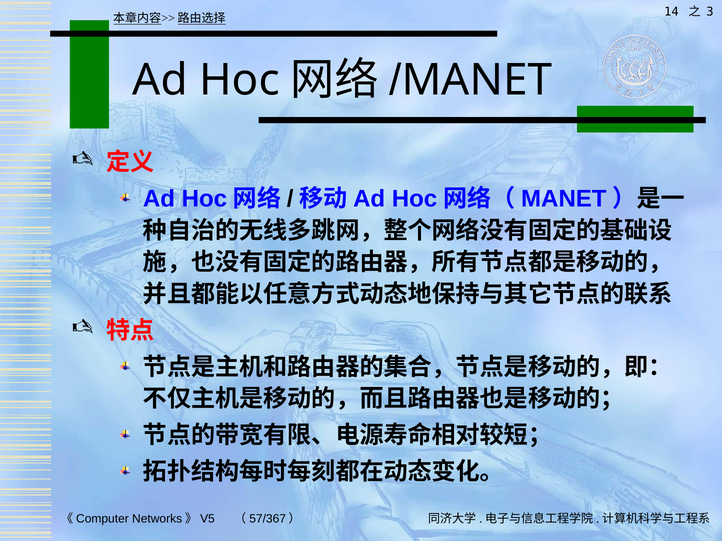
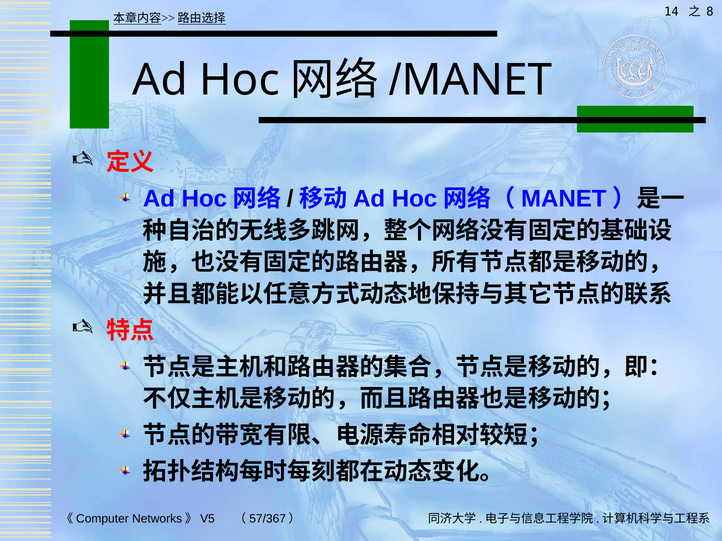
3: 3 -> 8
